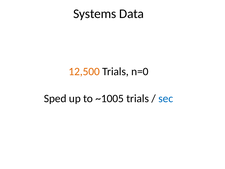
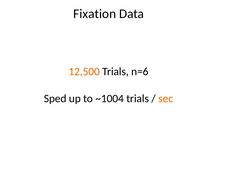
Systems: Systems -> Fixation
n=0: n=0 -> n=6
~1005: ~1005 -> ~1004
sec colour: blue -> orange
